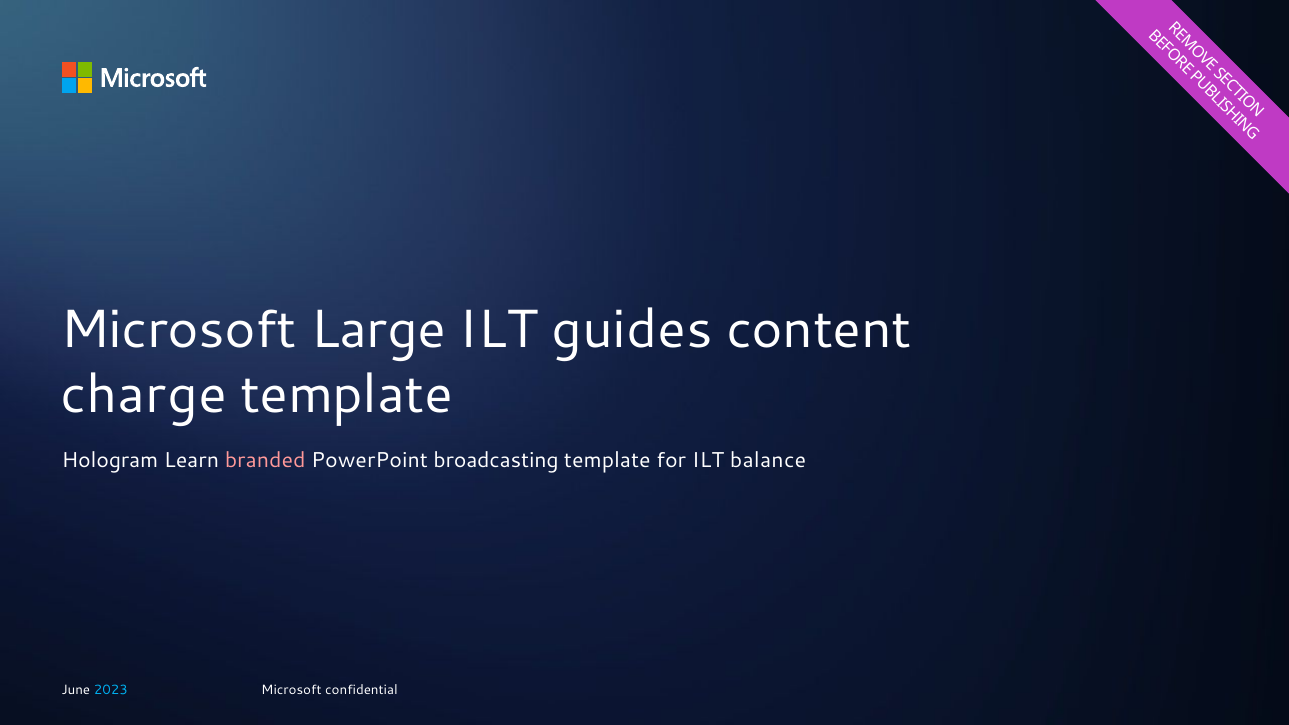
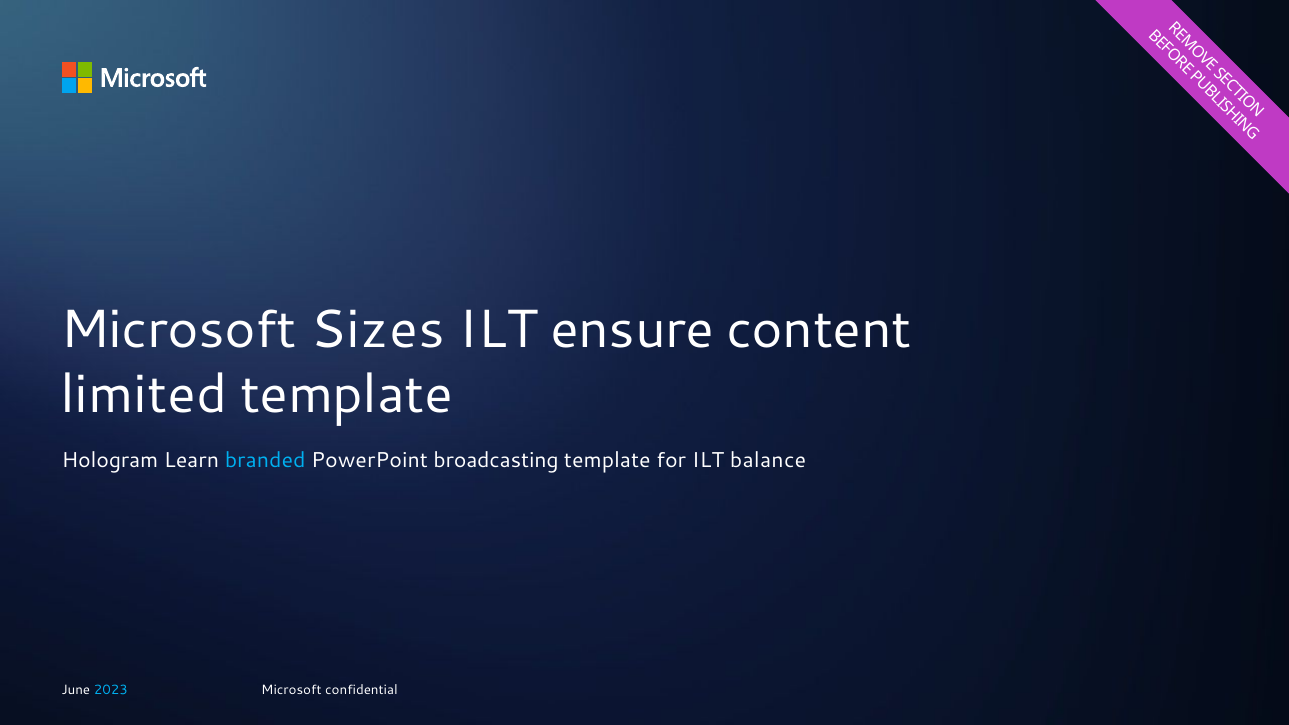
Large: Large -> Sizes
guides: guides -> ensure
charge: charge -> limited
branded colour: pink -> light blue
